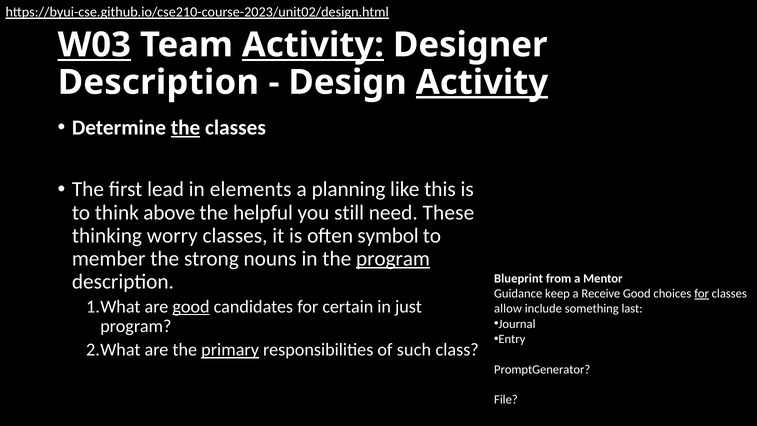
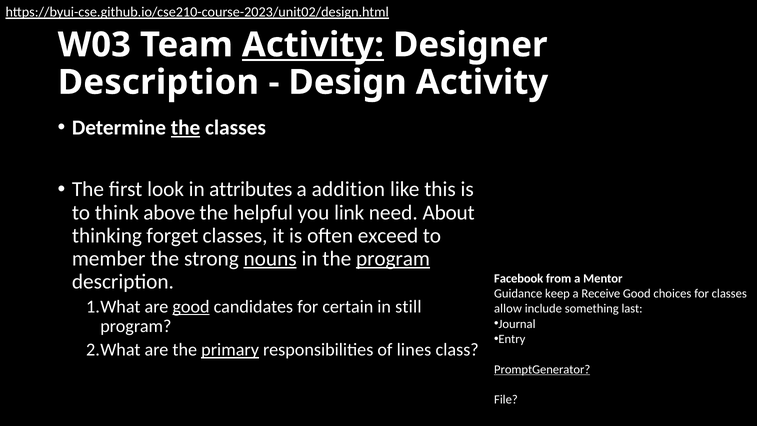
W03 underline: present -> none
Activity at (482, 82) underline: present -> none
lead: lead -> look
elements: elements -> attributes
planning: planning -> addition
still: still -> link
These: These -> About
worry: worry -> forget
symbol: symbol -> exceed
nouns underline: none -> present
Blueprint: Blueprint -> Facebook
for at (702, 294) underline: present -> none
just: just -> still
such: such -> lines
PromptGenerator underline: none -> present
